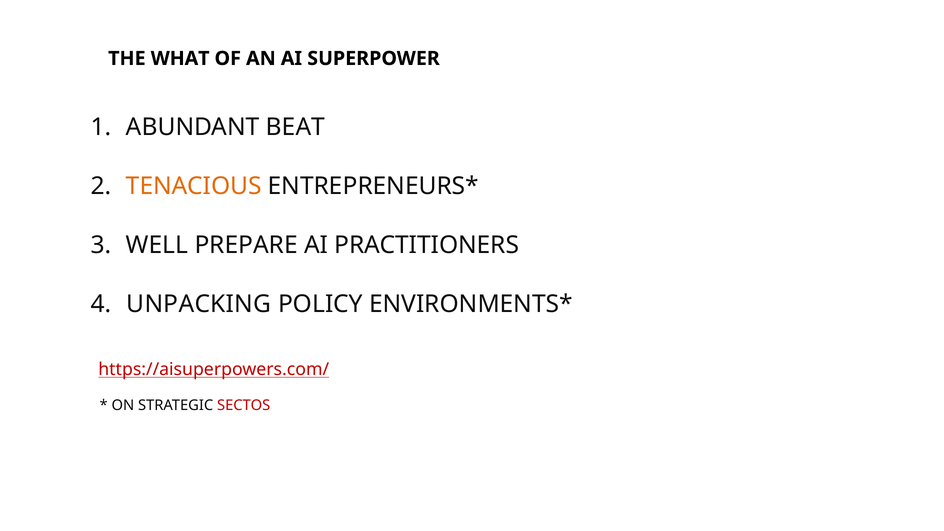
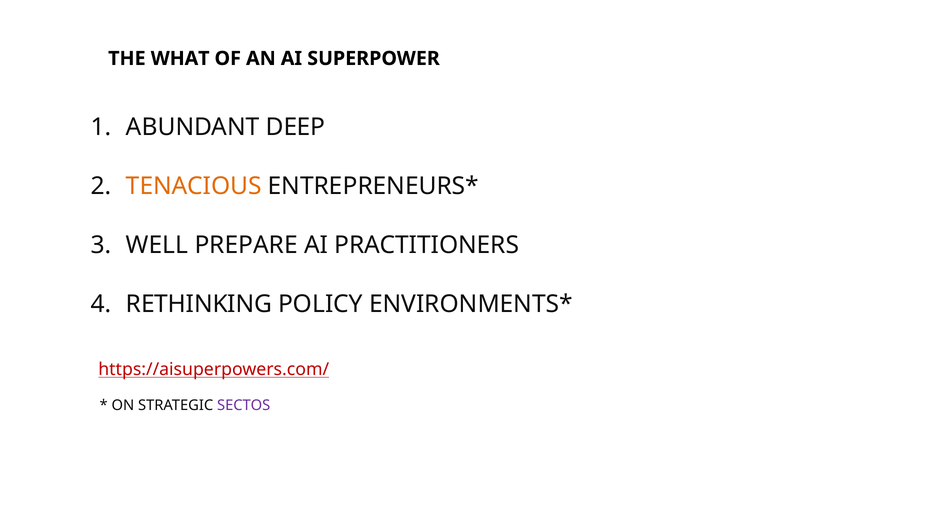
BEAT: BEAT -> DEEP
UNPACKING: UNPACKING -> RETHINKING
SECTOS colour: red -> purple
